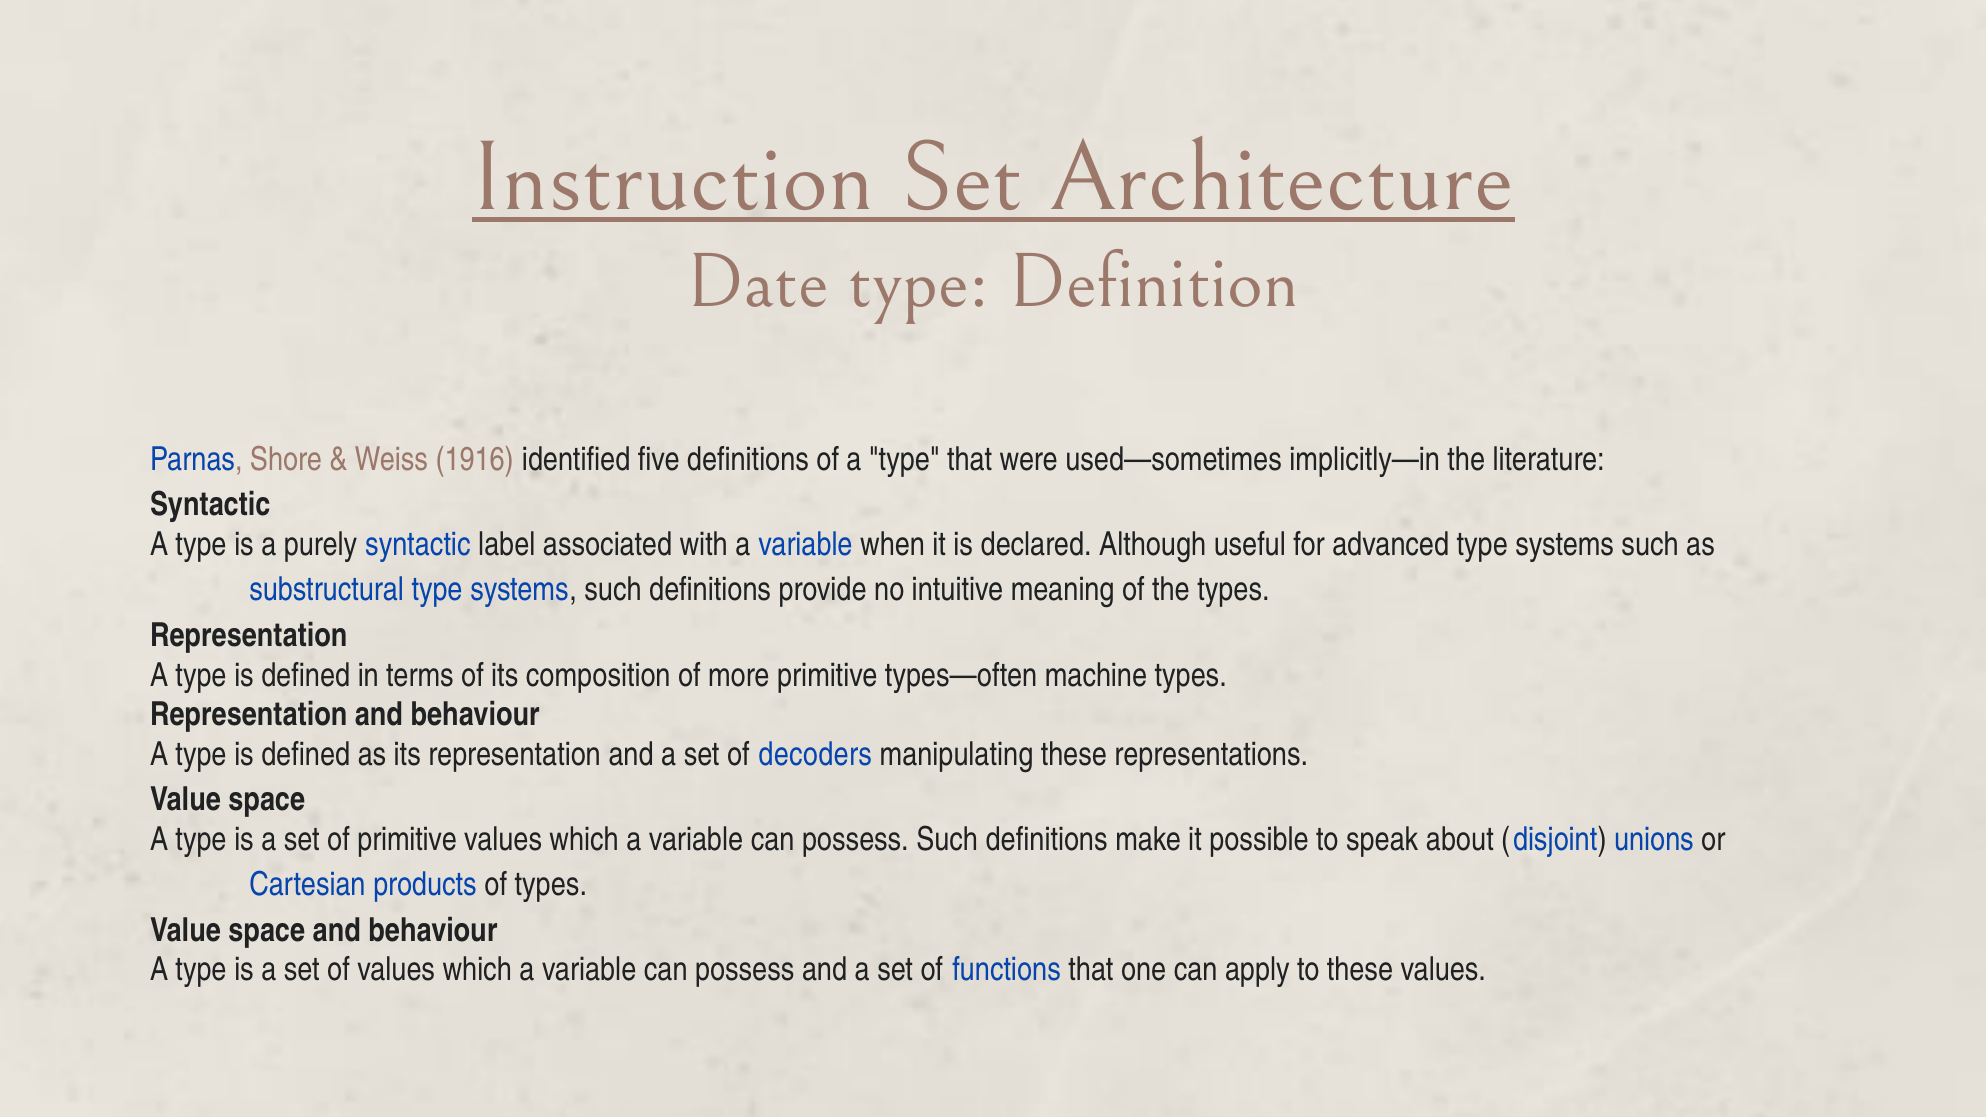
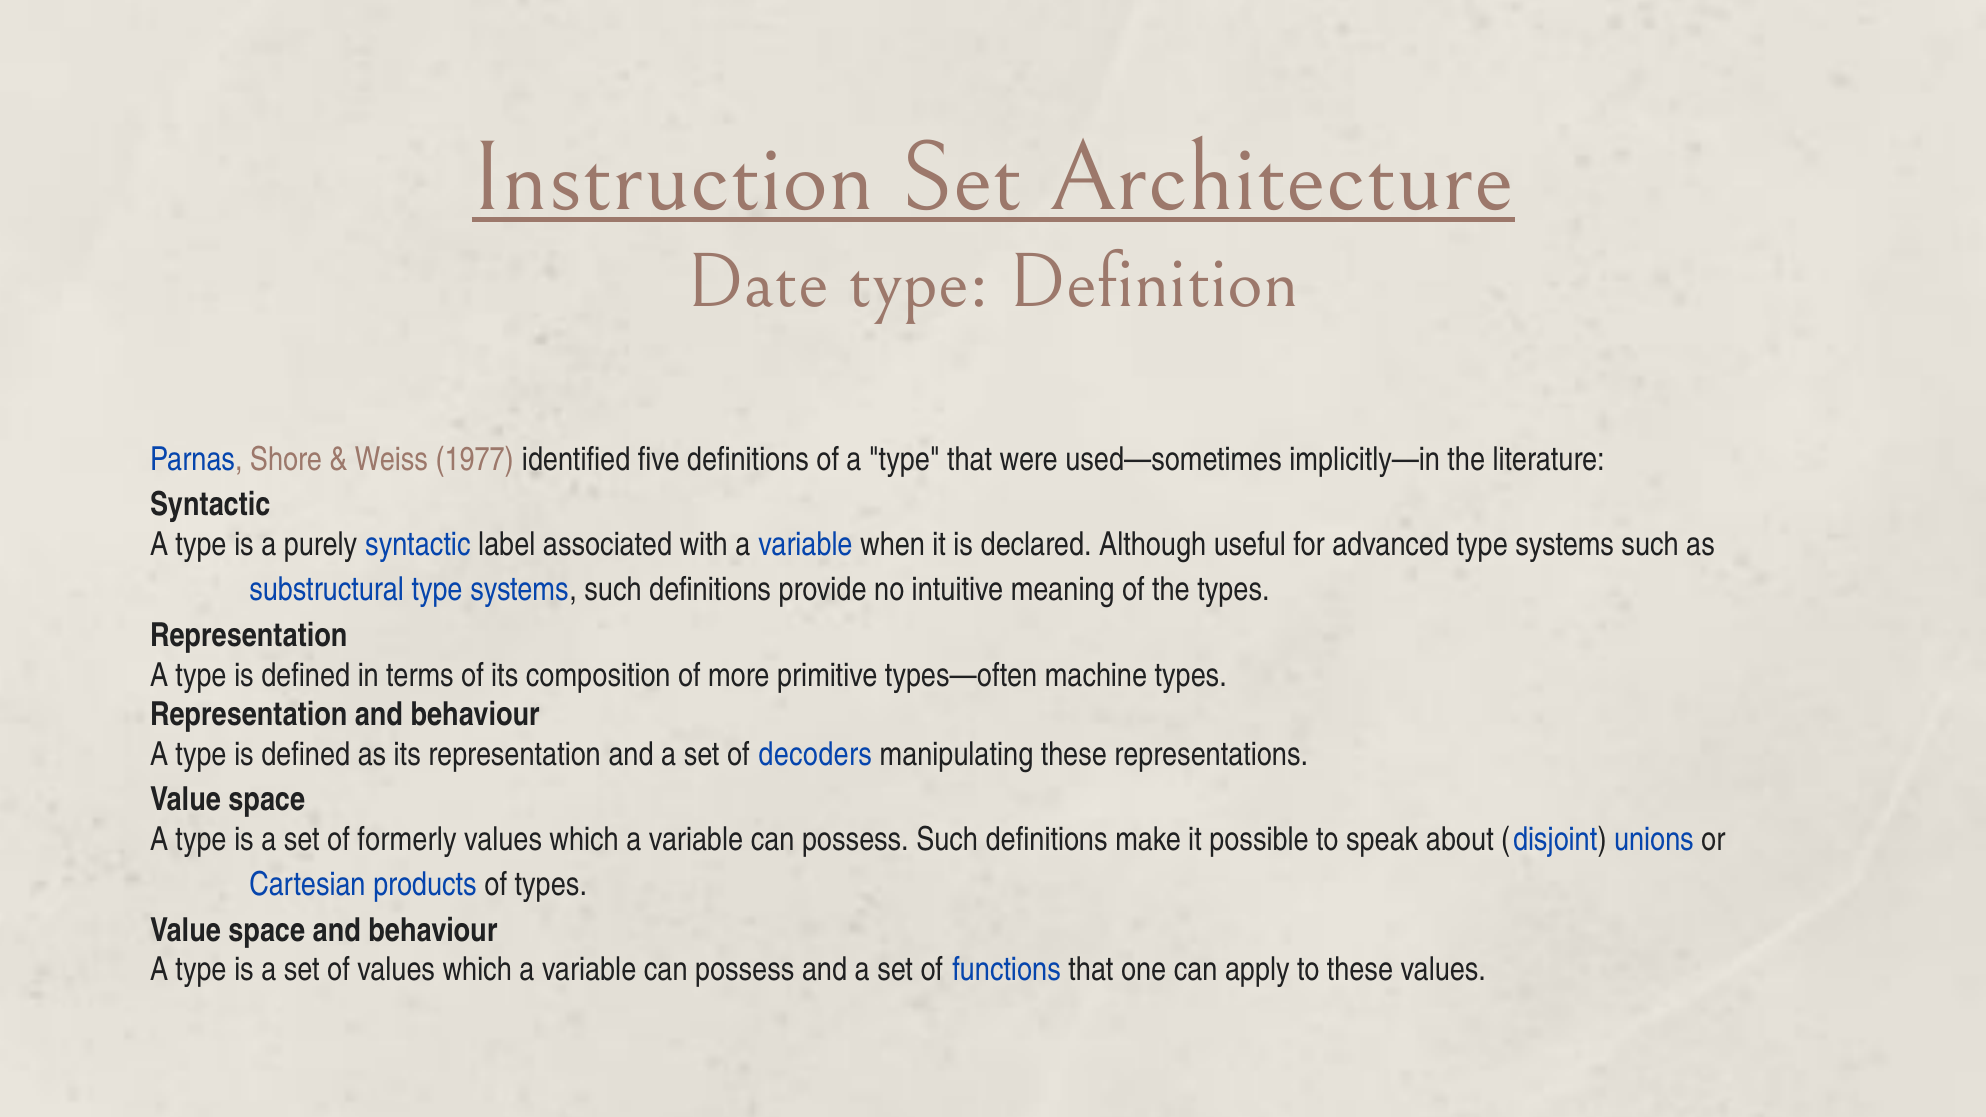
1916: 1916 -> 1977
of primitive: primitive -> formerly
